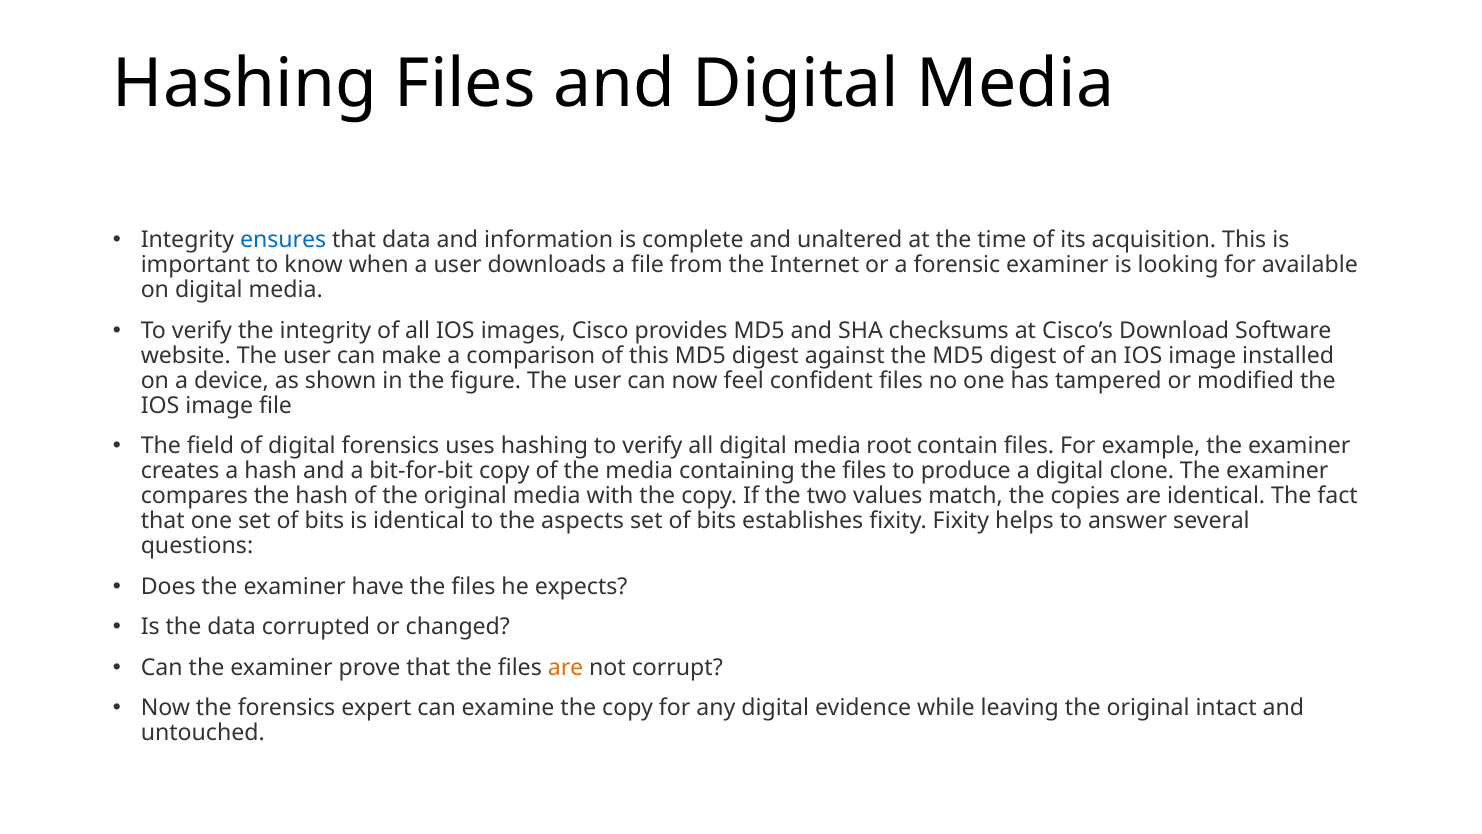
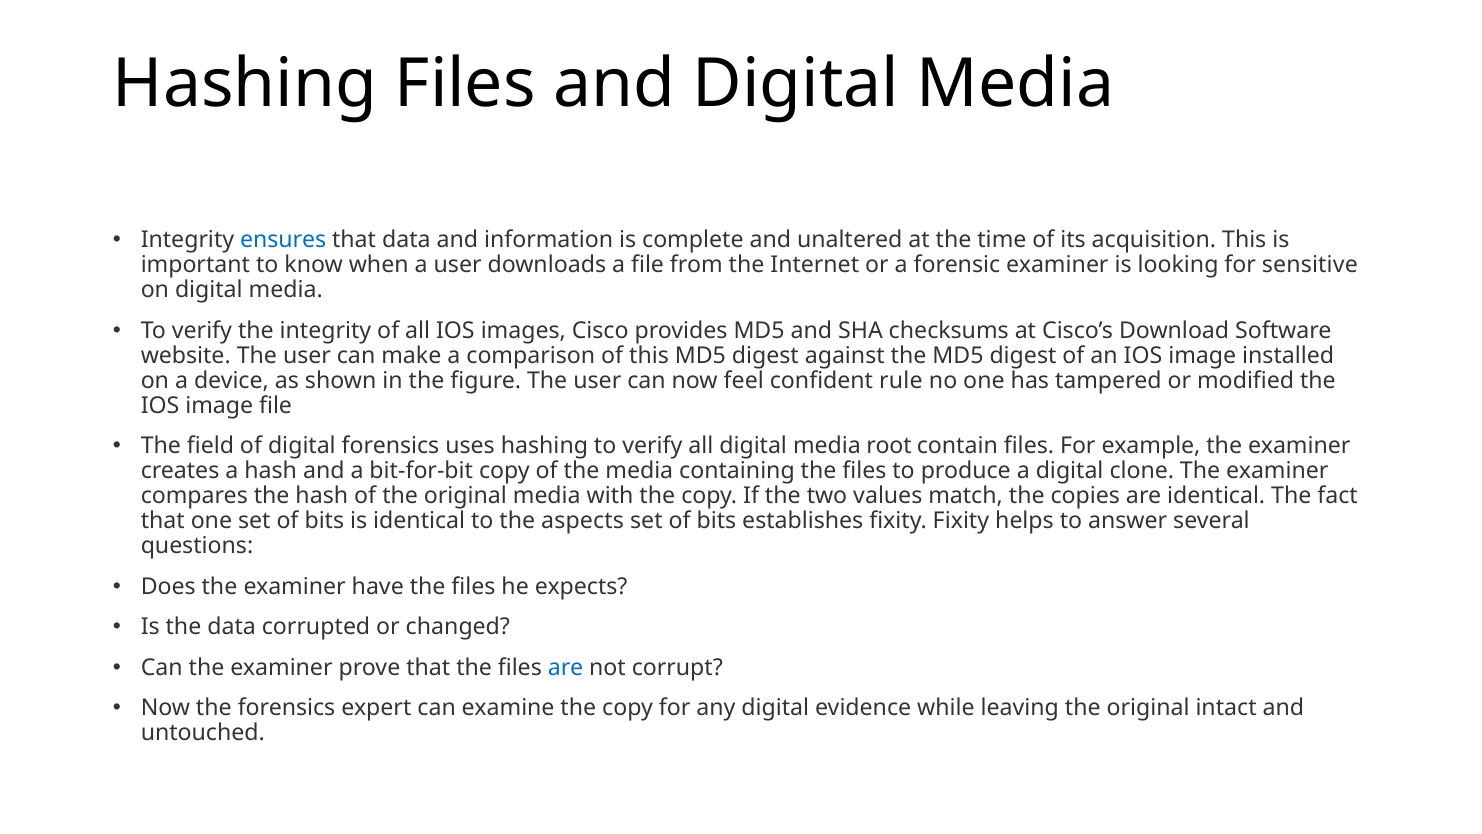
available: available -> sensitive
confident files: files -> rule
are at (566, 667) colour: orange -> blue
